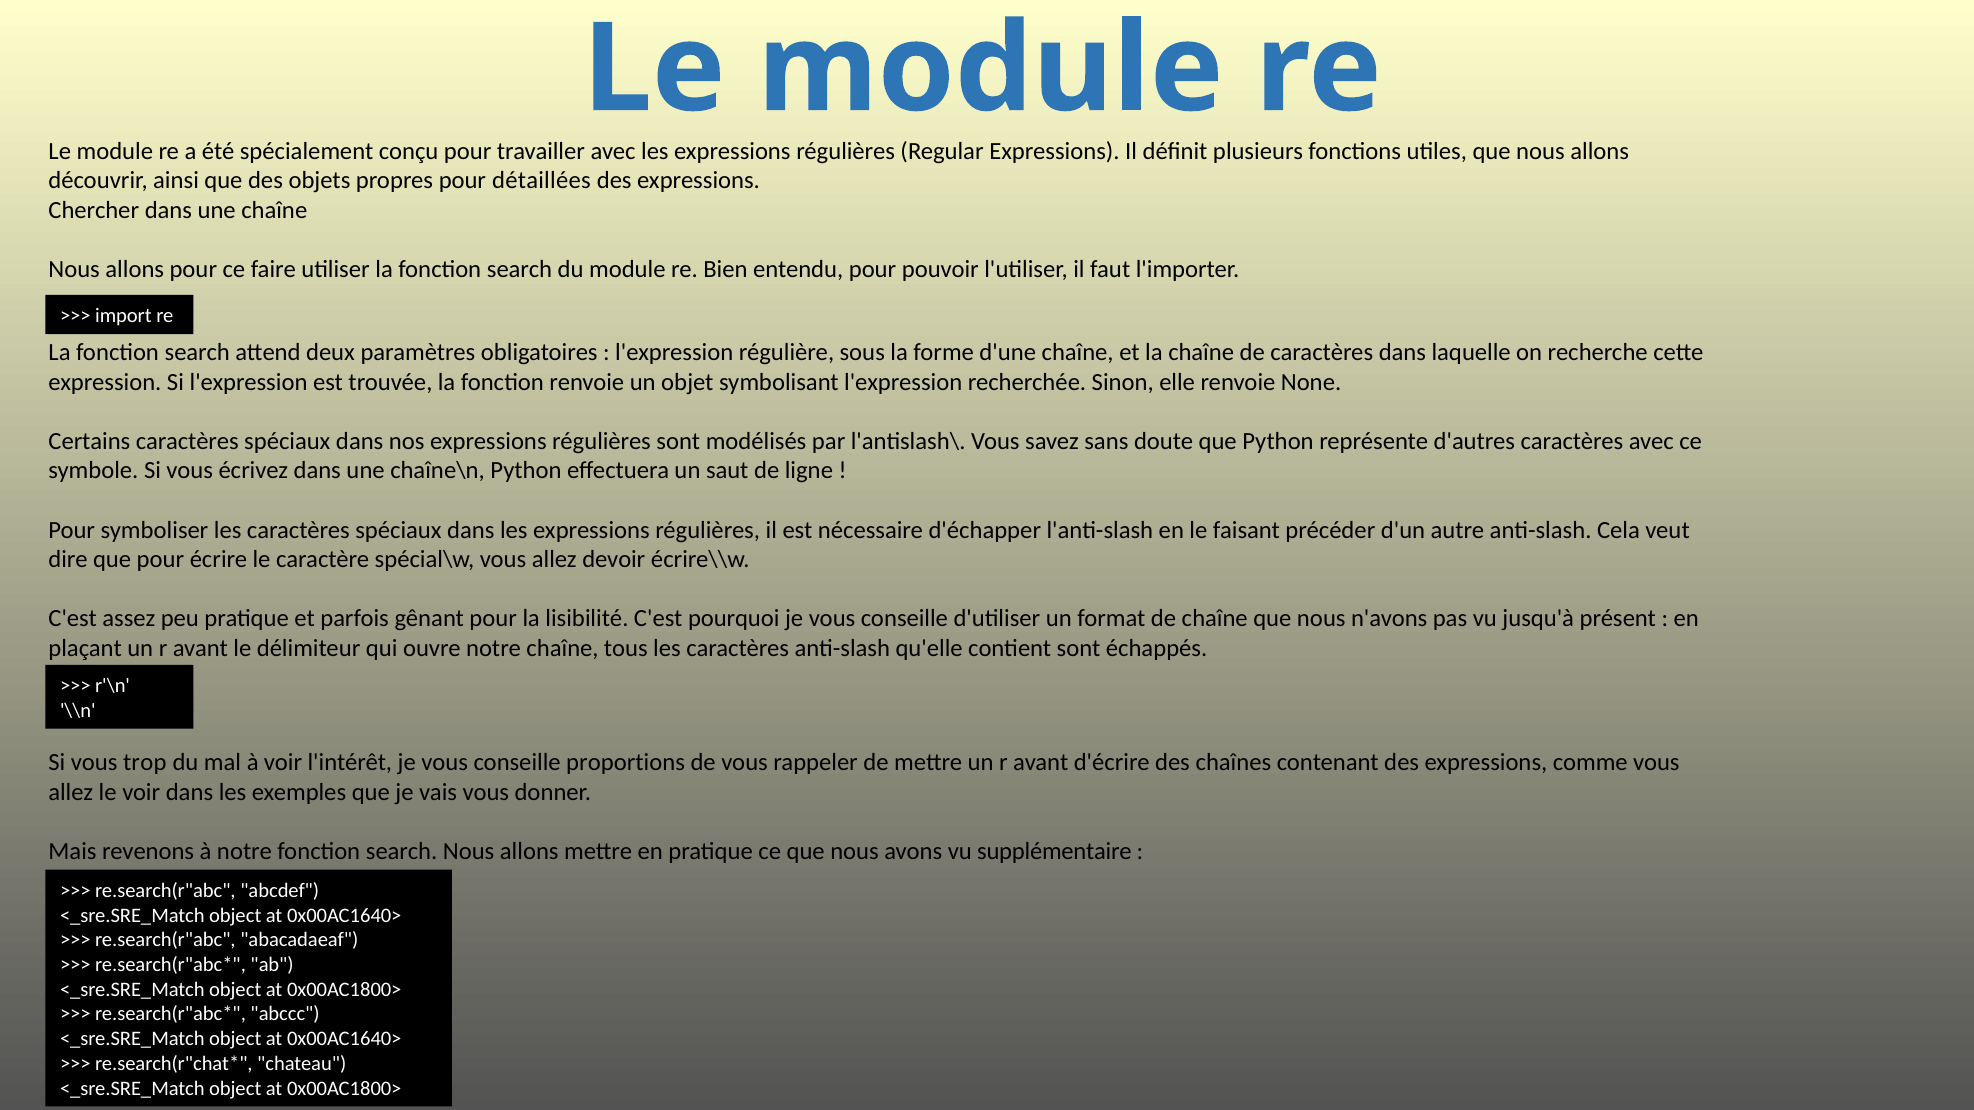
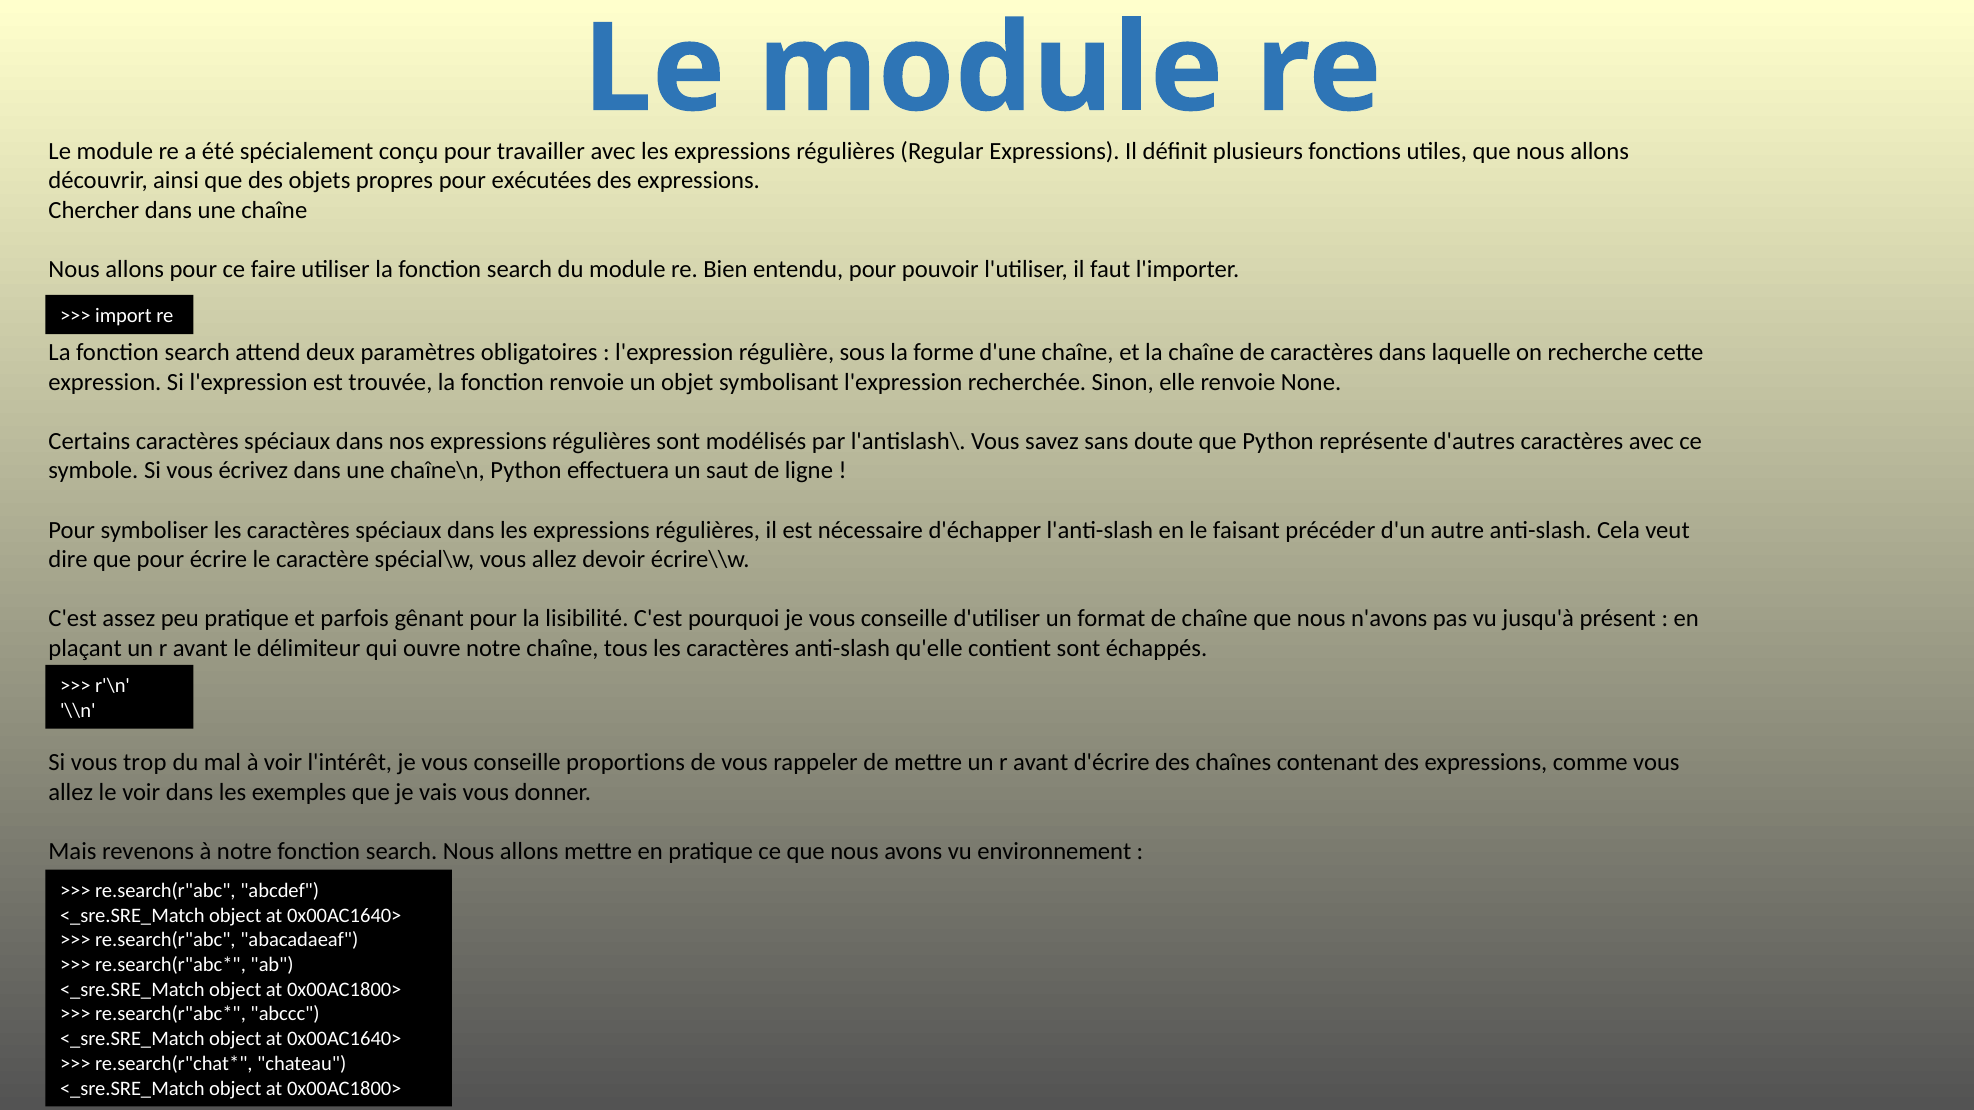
détaillées: détaillées -> exécutées
supplémentaire: supplémentaire -> environnement
